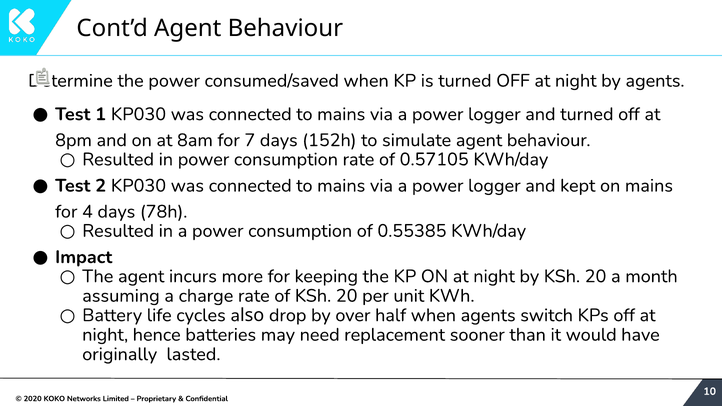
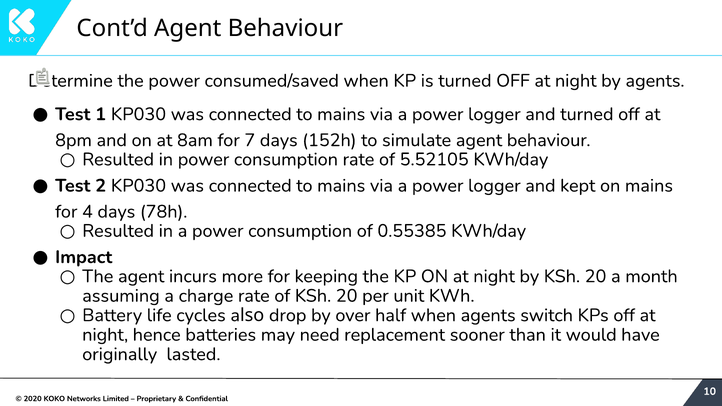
0.57105: 0.57105 -> 5.52105
